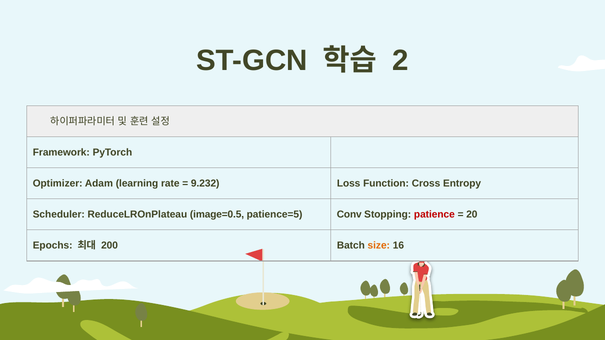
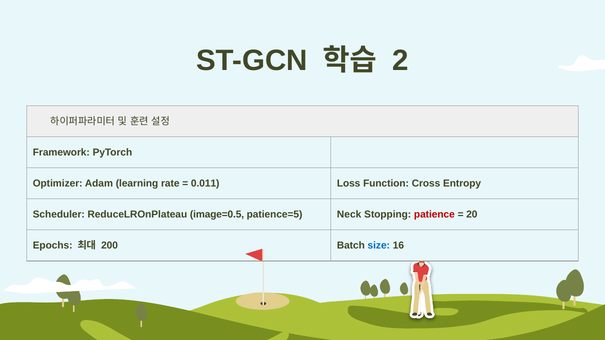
9.232: 9.232 -> 0.011
Conv: Conv -> Neck
size colour: orange -> blue
